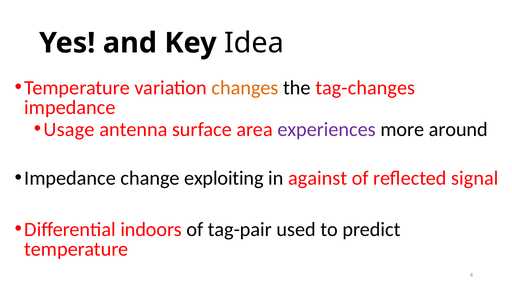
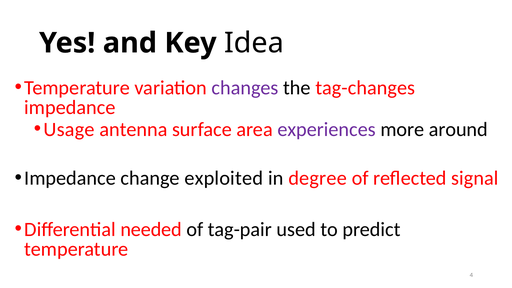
changes colour: orange -> purple
exploiting: exploiting -> exploited
against: against -> degree
indoors: indoors -> needed
